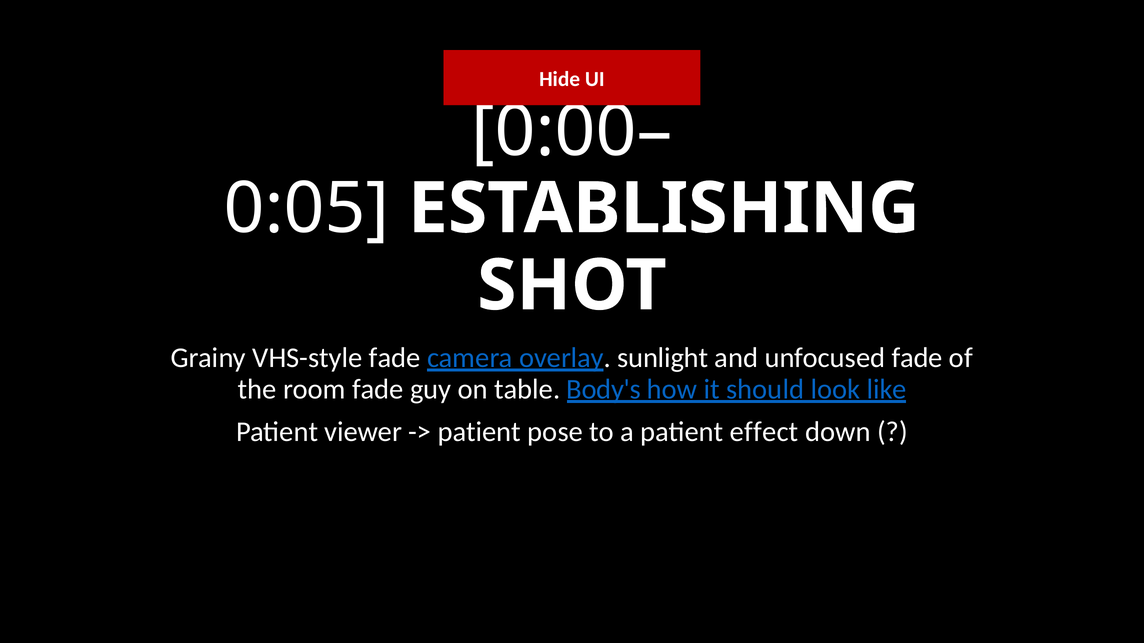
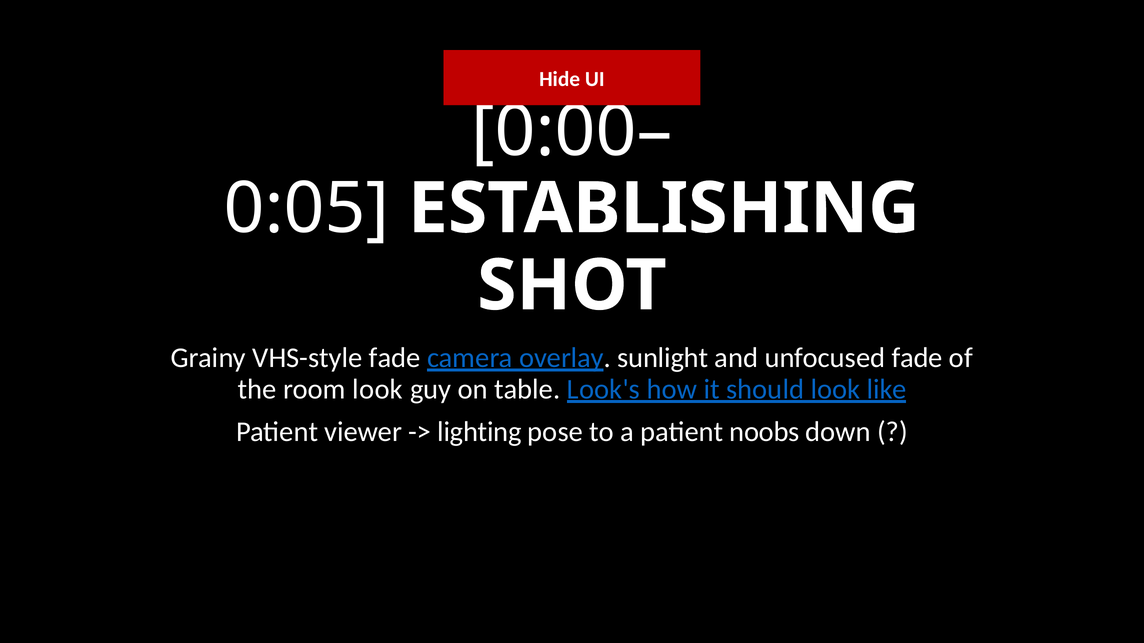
room fade: fade -> look
Body's: Body's -> Look's
patient at (479, 432): patient -> lighting
effect: effect -> noobs
